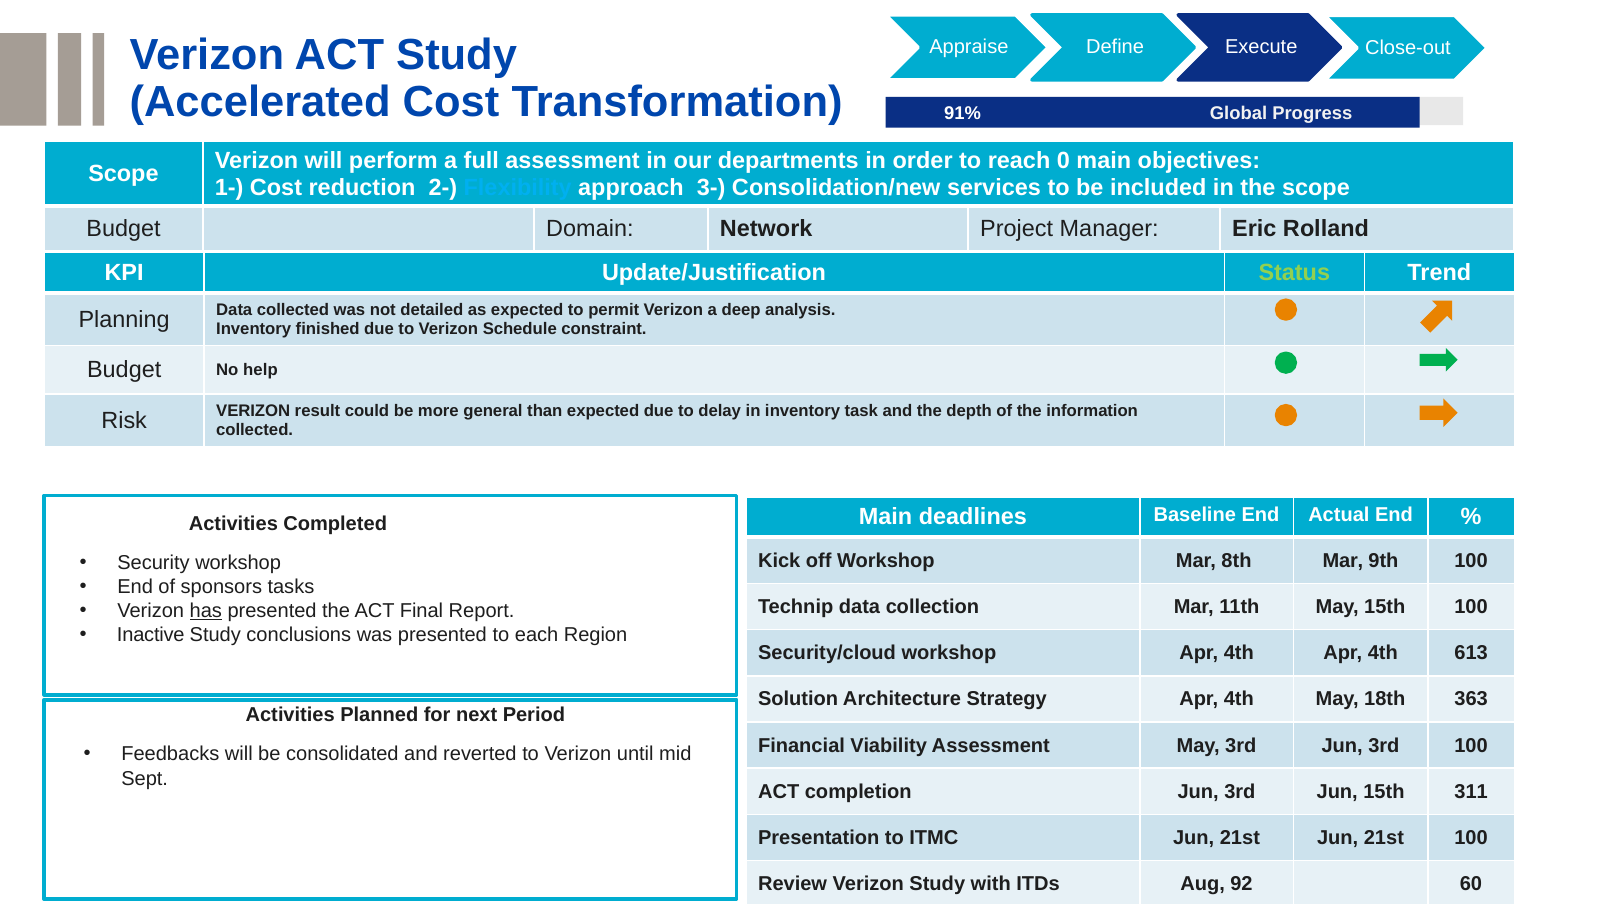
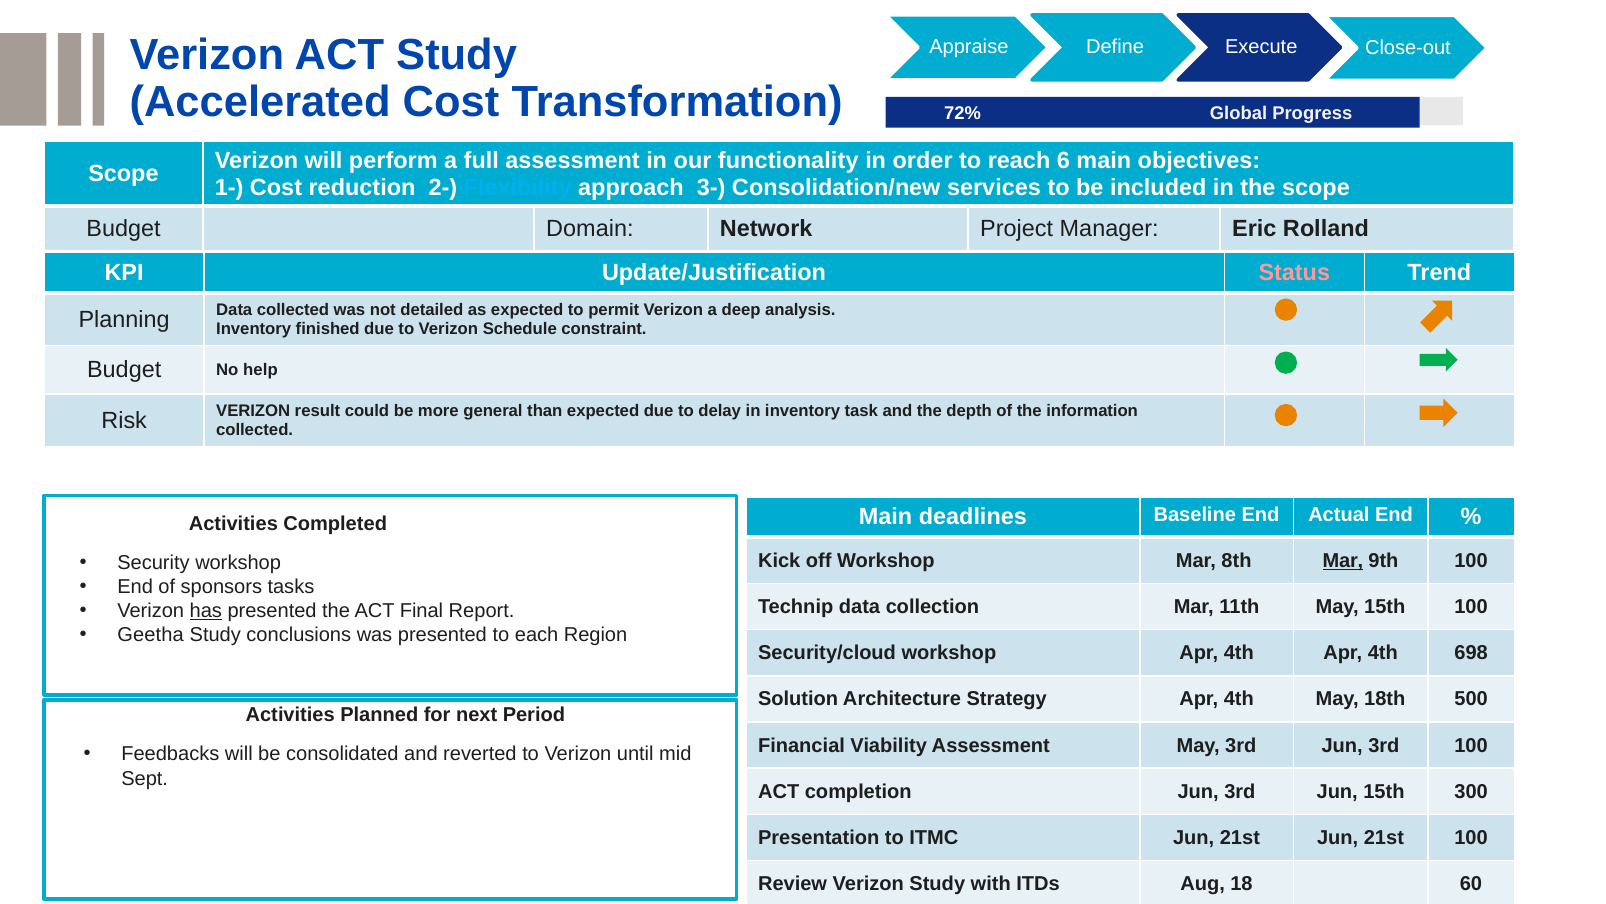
91%: 91% -> 72%
departments: departments -> functionality
0: 0 -> 6
Status colour: light green -> pink
Mar at (1343, 560) underline: none -> present
Inactive: Inactive -> Geetha
613: 613 -> 698
363: 363 -> 500
311: 311 -> 300
92: 92 -> 18
